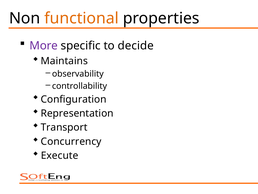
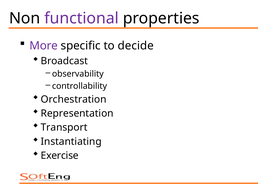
functional colour: orange -> purple
Maintains: Maintains -> Broadcast
Configuration: Configuration -> Orchestration
Concurrency: Concurrency -> Instantiating
Execute: Execute -> Exercise
